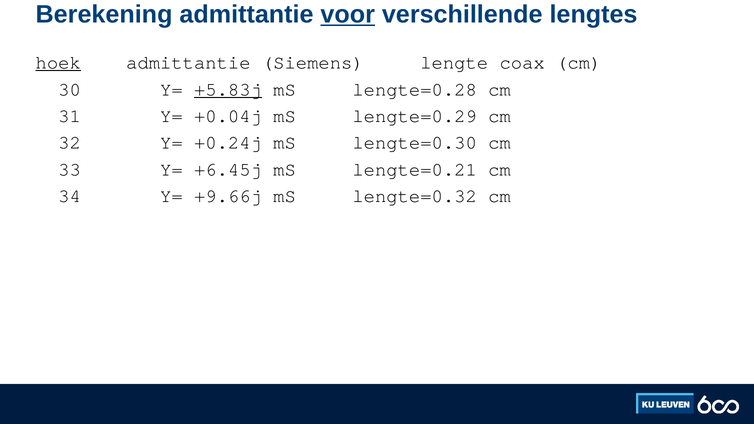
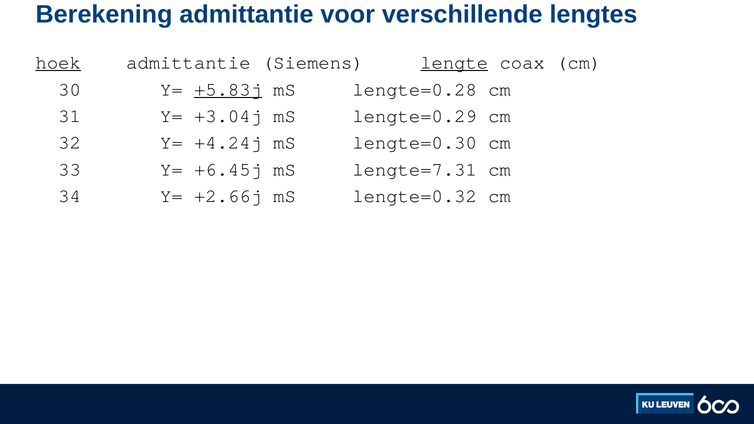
voor underline: present -> none
lengte underline: none -> present
+0.04j: +0.04j -> +3.04j
+0.24j: +0.24j -> +4.24j
lengte=0.21: lengte=0.21 -> lengte=7.31
+9.66j: +9.66j -> +2.66j
